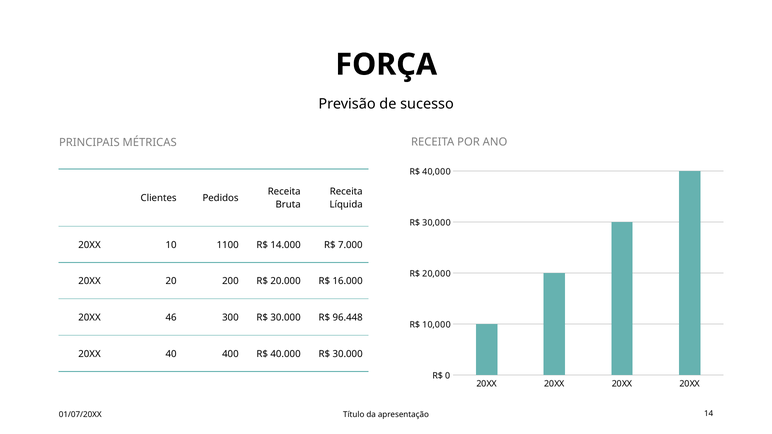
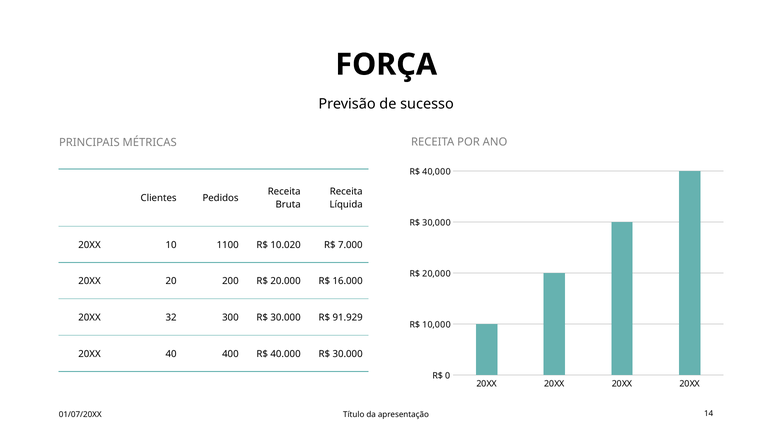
14.000: 14.000 -> 10.020
46: 46 -> 32
96.448: 96.448 -> 91.929
